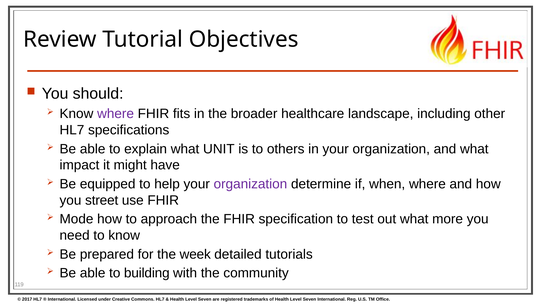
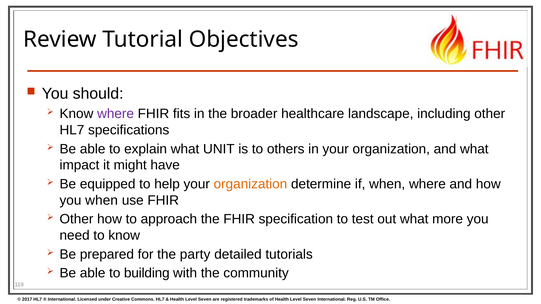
organization at (250, 184) colour: purple -> orange
you street: street -> when
Mode at (76, 219): Mode -> Other
week: week -> party
